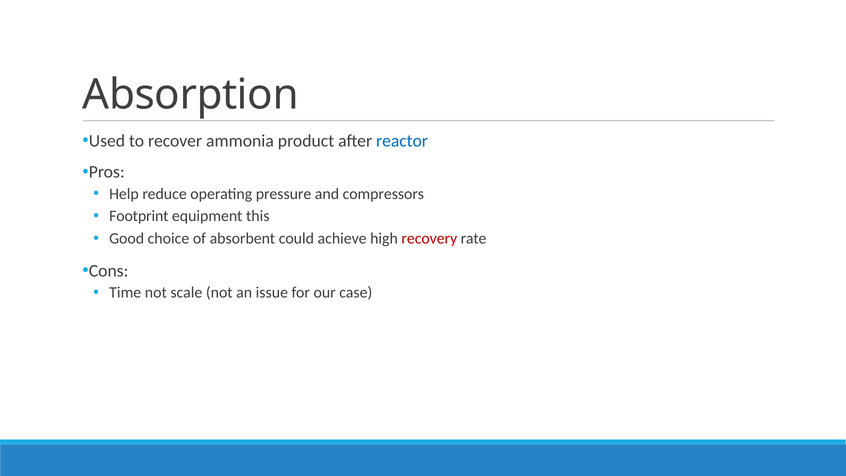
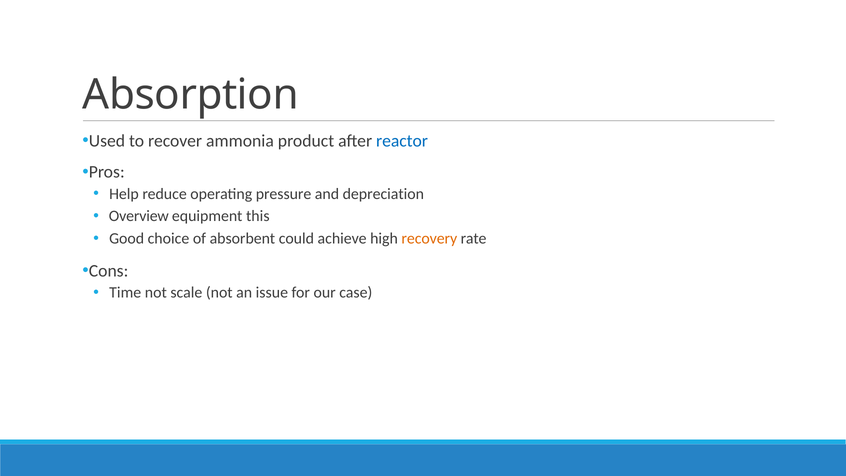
compressors: compressors -> depreciation
Footprint: Footprint -> Overview
recovery colour: red -> orange
